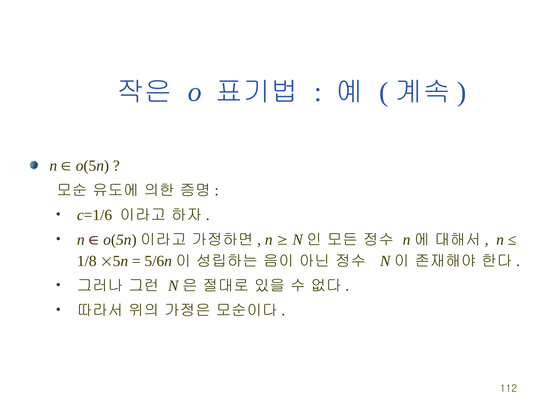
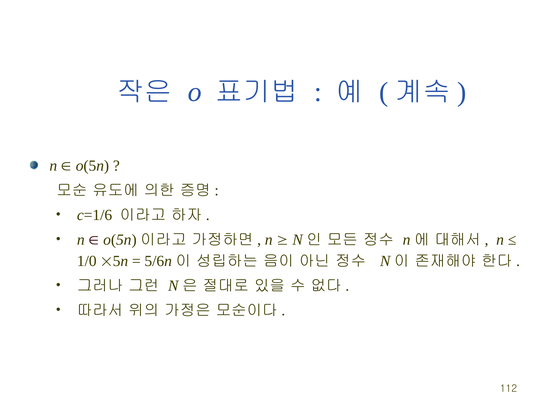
1/8: 1/8 -> 1/0
